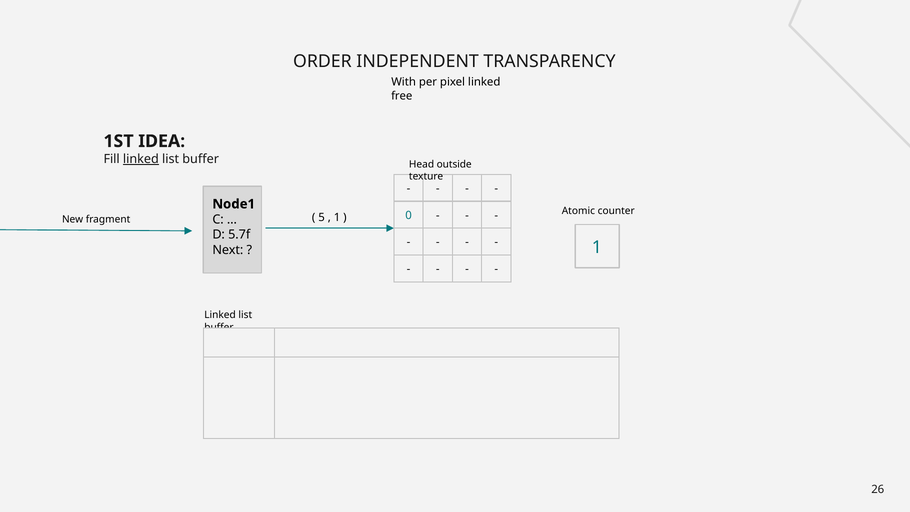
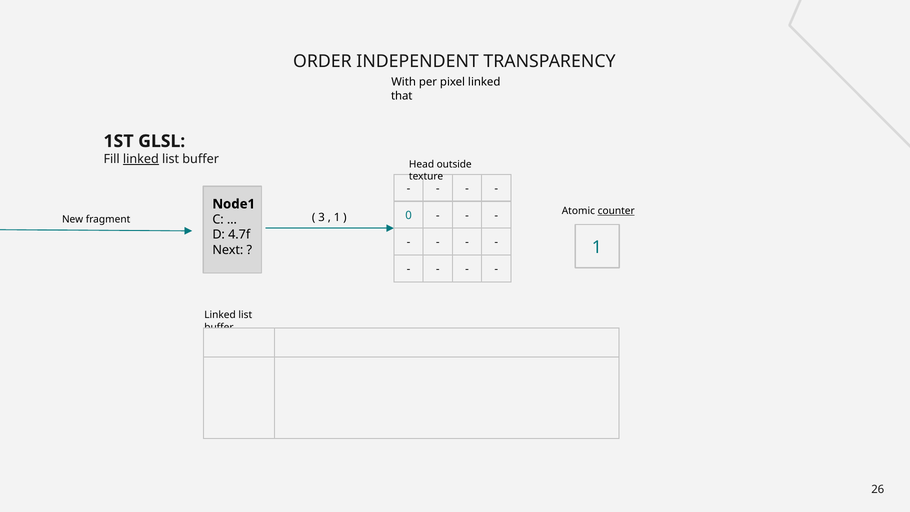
free: free -> that
IDEA: IDEA -> GLSL
counter underline: none -> present
5: 5 -> 3
5.7f: 5.7f -> 4.7f
